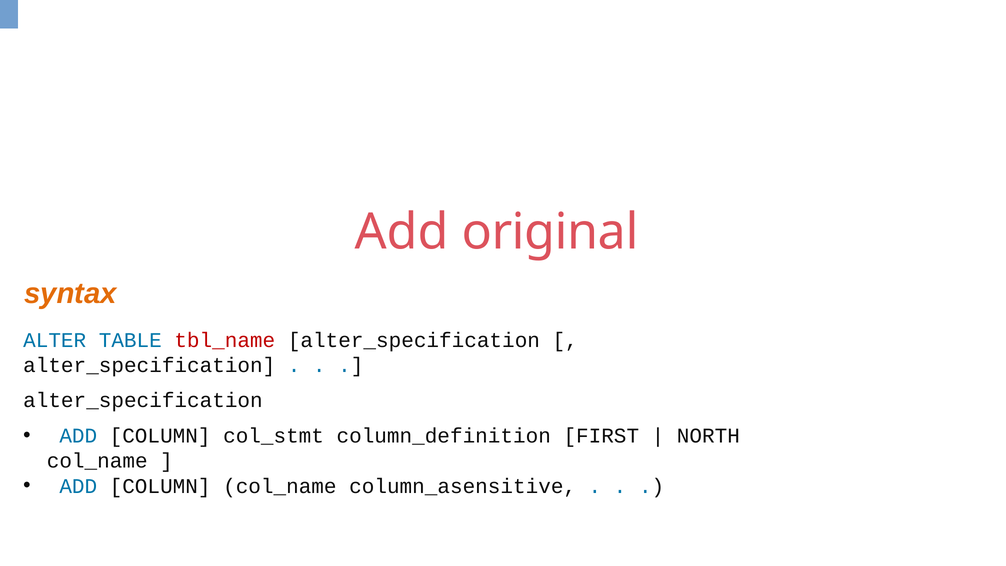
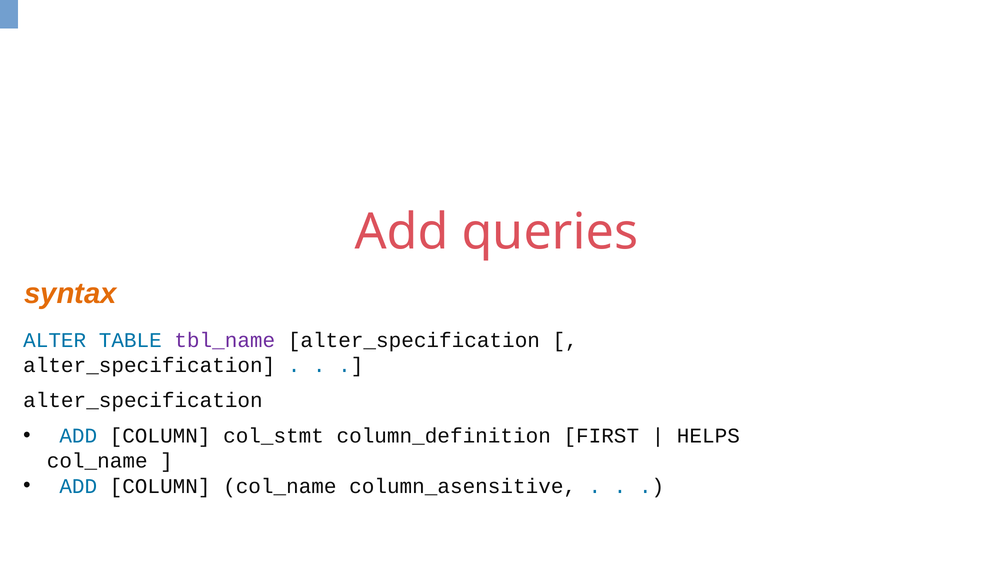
original: original -> queries
tbl_name colour: red -> purple
NORTH: NORTH -> HELPS
